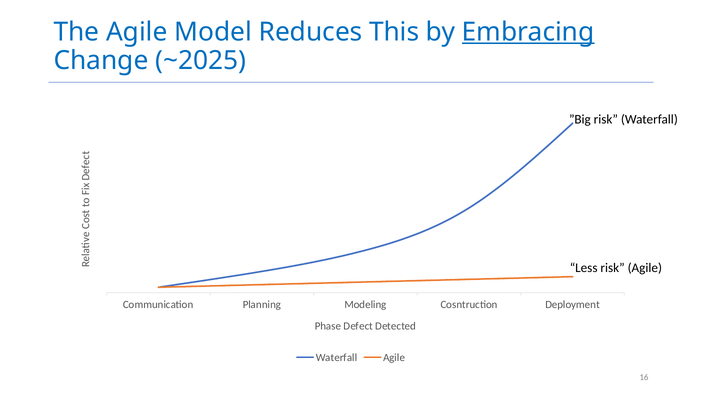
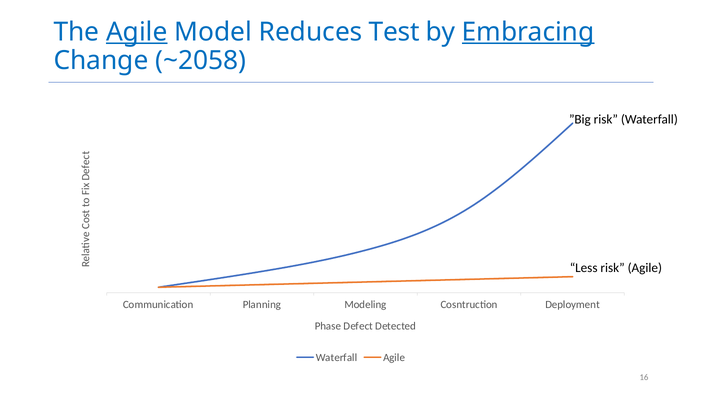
Agile at (137, 32) underline: none -> present
This: This -> Test
~2025: ~2025 -> ~2058
